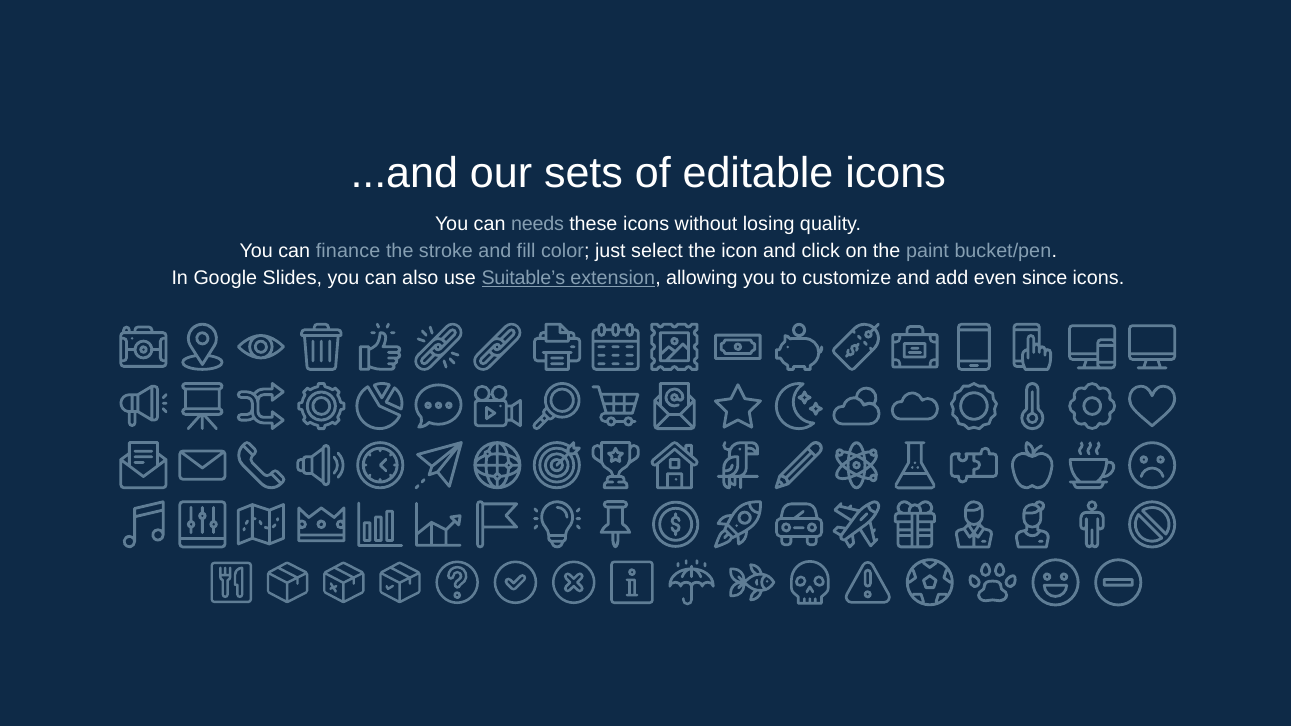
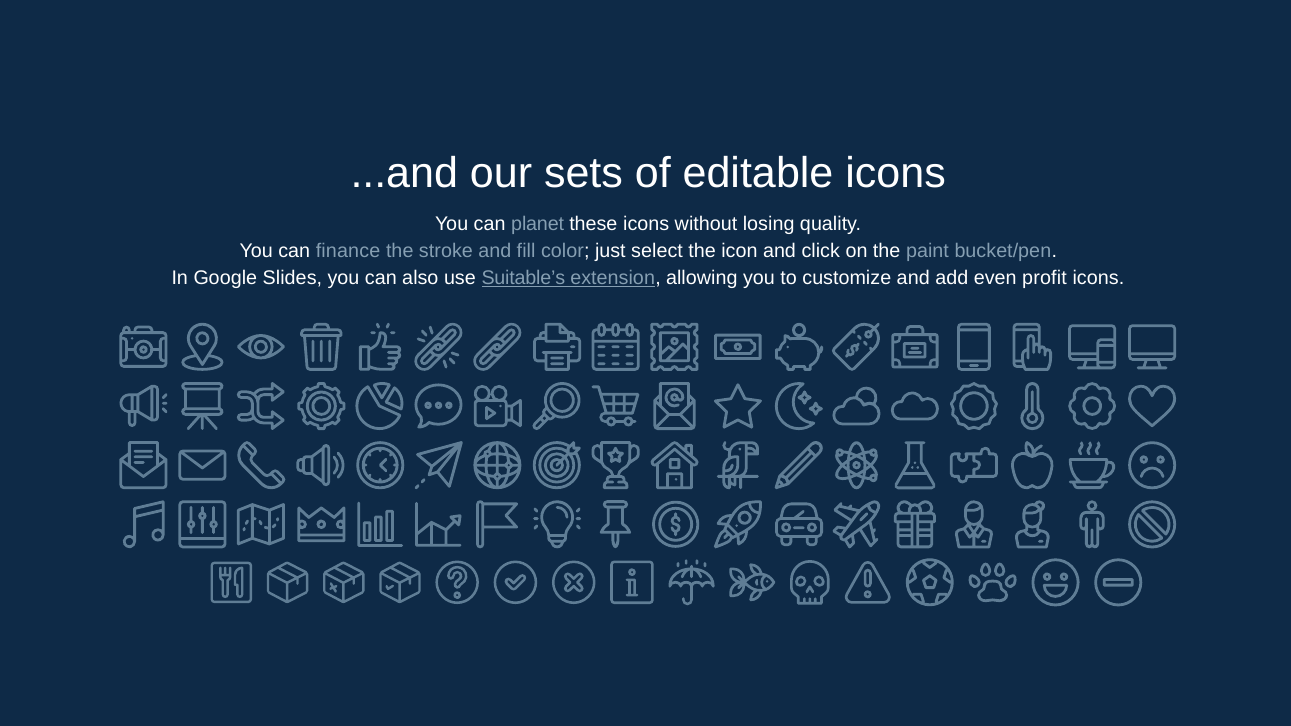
needs: needs -> planet
since: since -> profit
